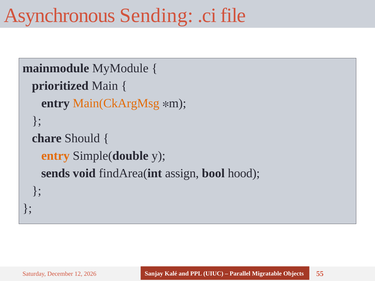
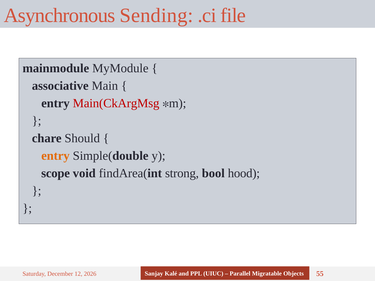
prioritized: prioritized -> associative
Main(CkArgMsg colour: orange -> red
sends: sends -> scope
assign: assign -> strong
